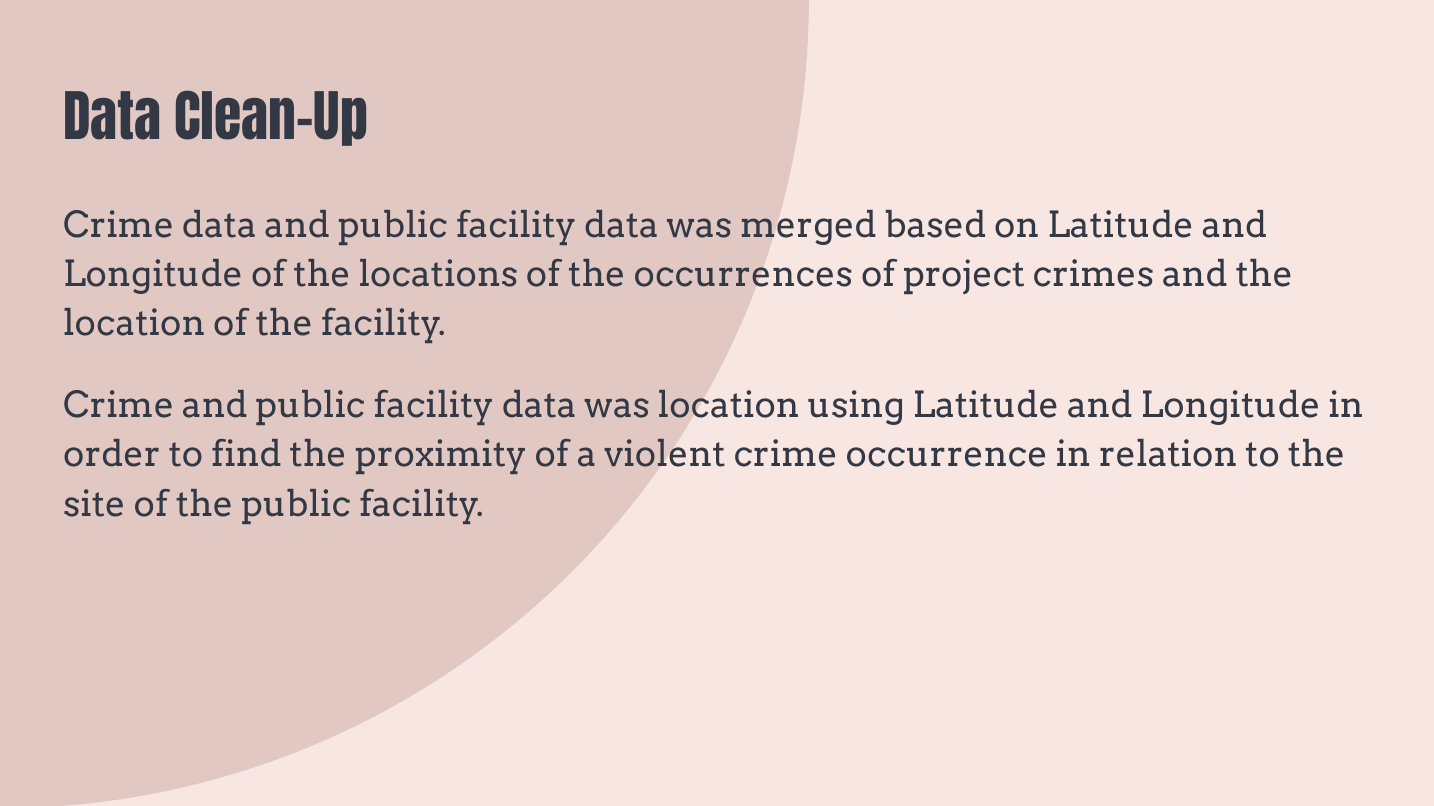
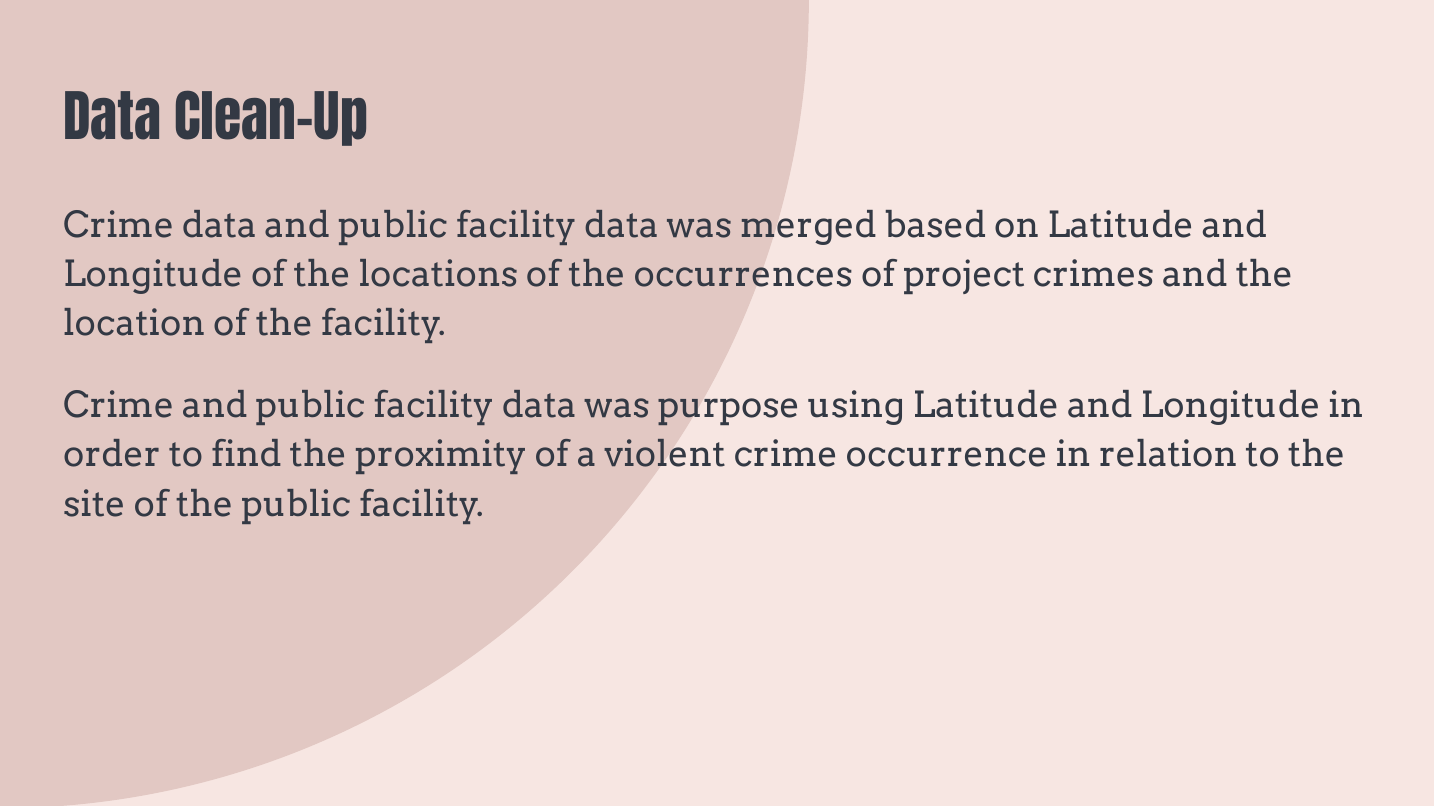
was location: location -> purpose
